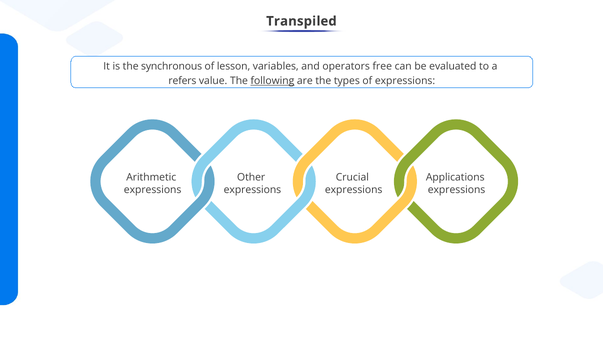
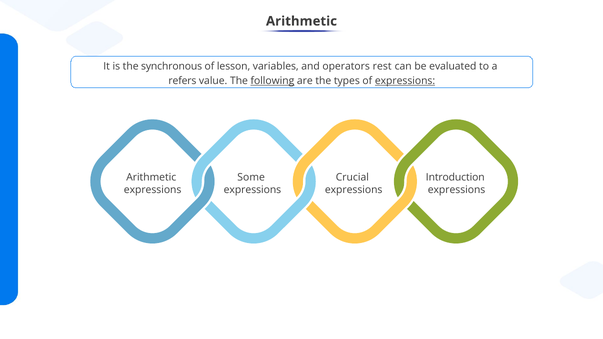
Transpiled at (301, 21): Transpiled -> Arithmetic
free: free -> rest
expressions at (405, 81) underline: none -> present
Other: Other -> Some
Applications: Applications -> Introduction
